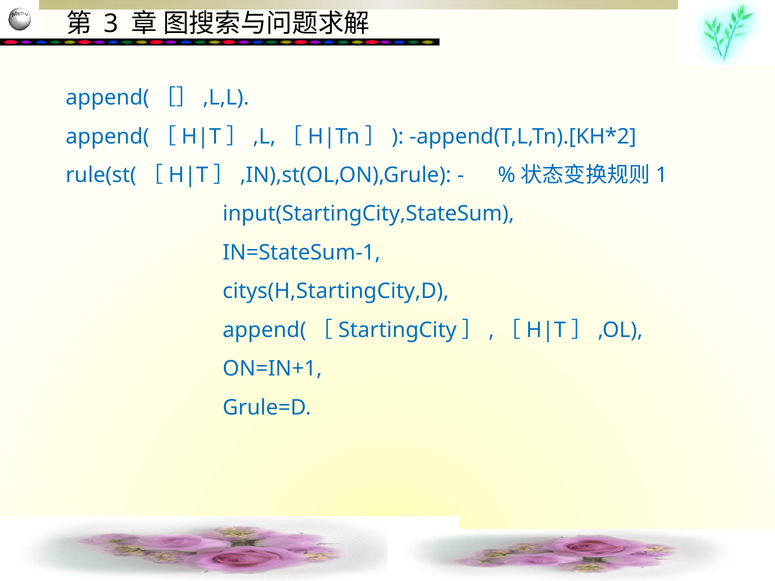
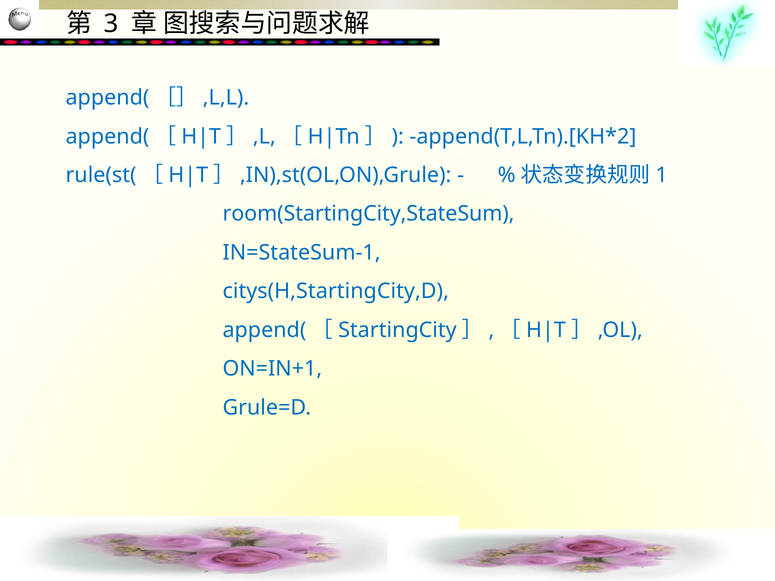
input(StartingCity,StateSum: input(StartingCity,StateSum -> room(StartingCity,StateSum
